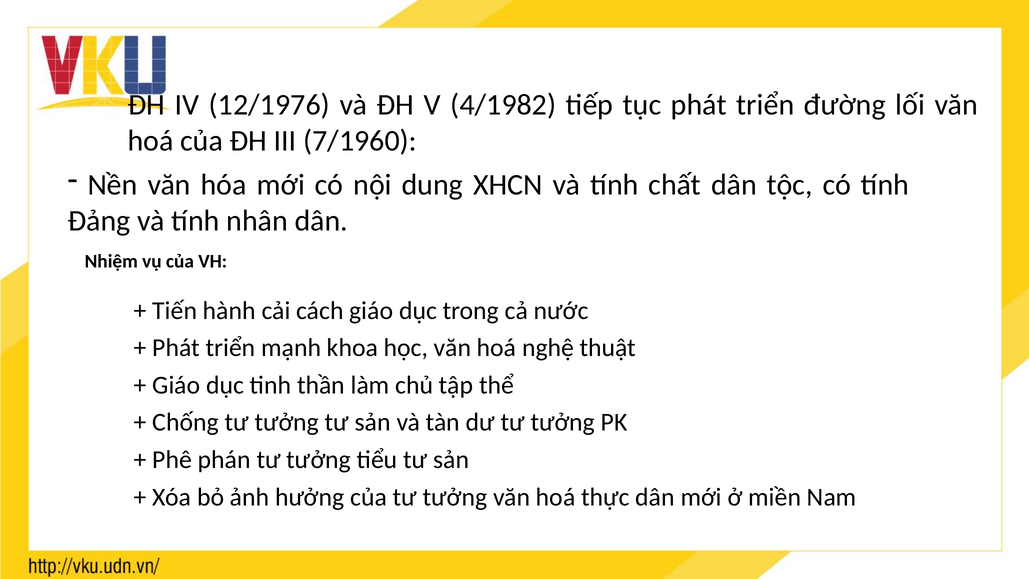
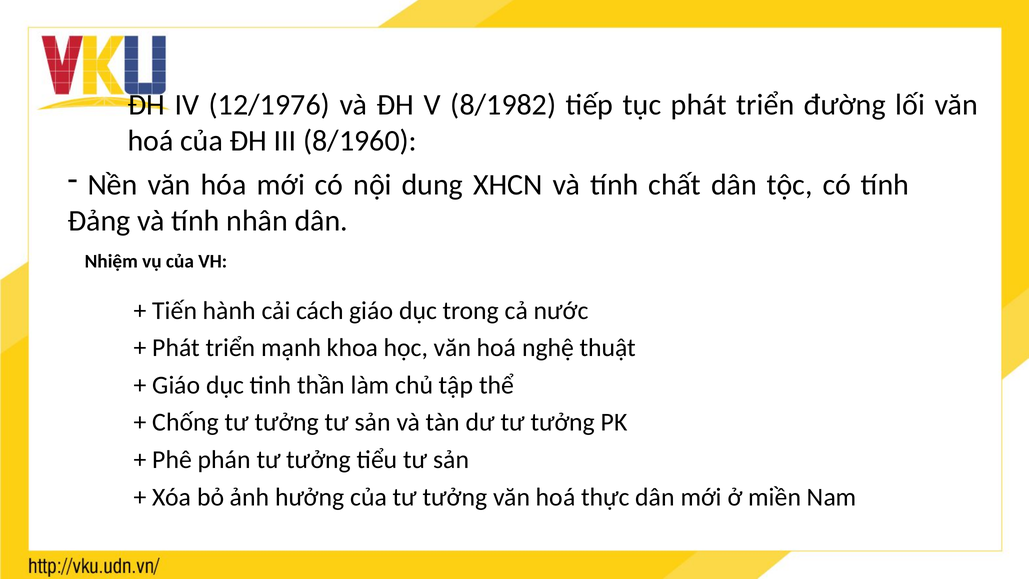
4/1982: 4/1982 -> 8/1982
7/1960: 7/1960 -> 8/1960
